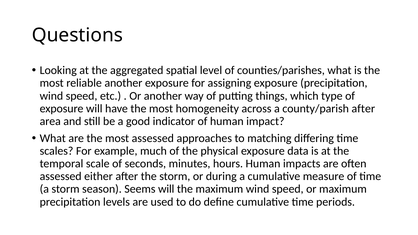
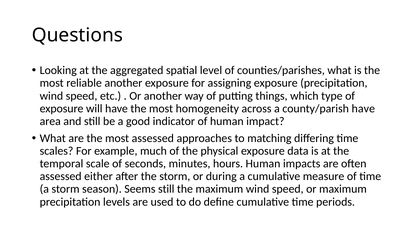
county/parish after: after -> have
Seems will: will -> still
